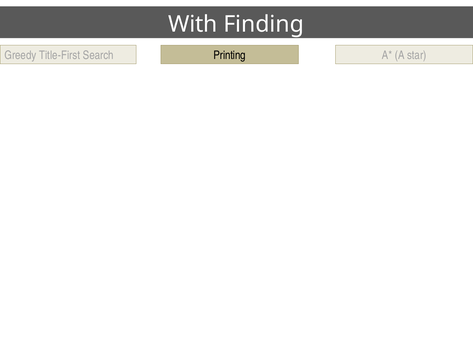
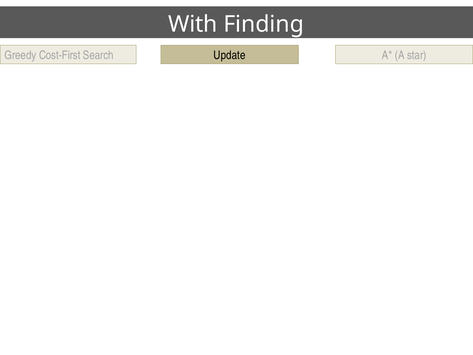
Title-First: Title-First -> Cost-First
Printing: Printing -> Update
